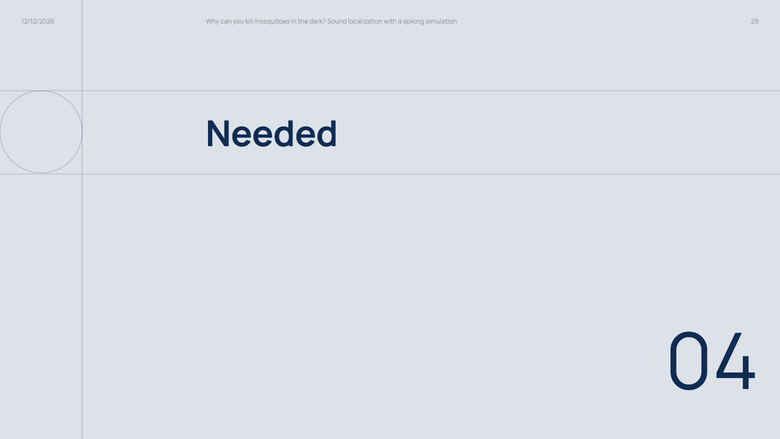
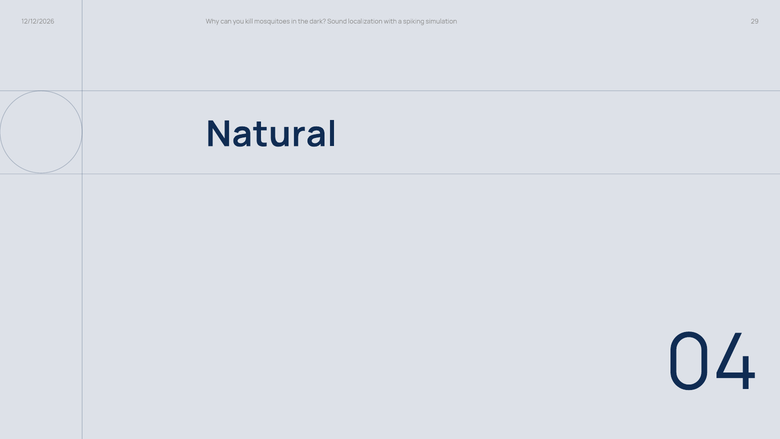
Needed: Needed -> Natural
